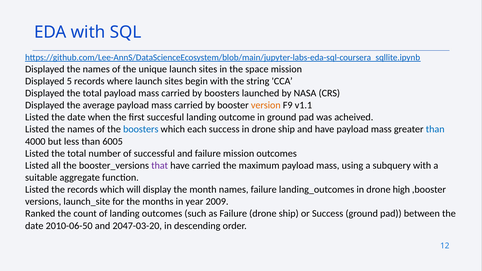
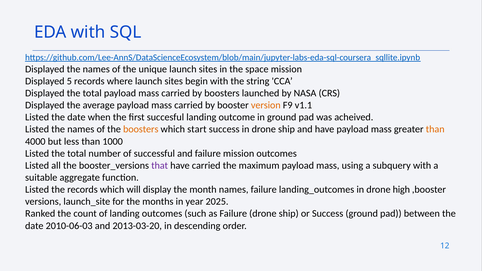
boosters at (141, 129) colour: blue -> orange
each: each -> start
than at (435, 129) colour: blue -> orange
6005: 6005 -> 1000
2009: 2009 -> 2025
2010-06-50: 2010-06-50 -> 2010-06-03
2047-03-20: 2047-03-20 -> 2013-03-20
